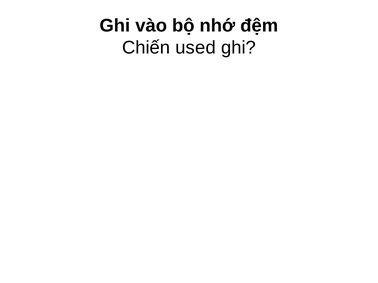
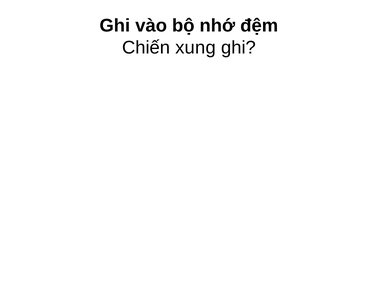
used: used -> xung
